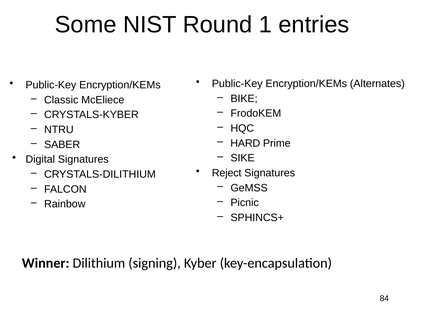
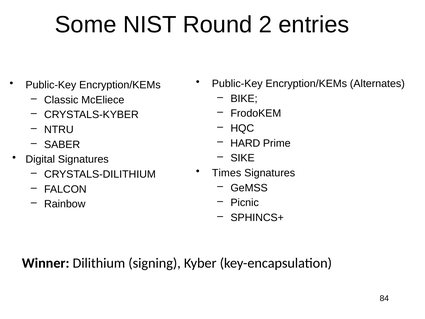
1: 1 -> 2
Reject: Reject -> Times
